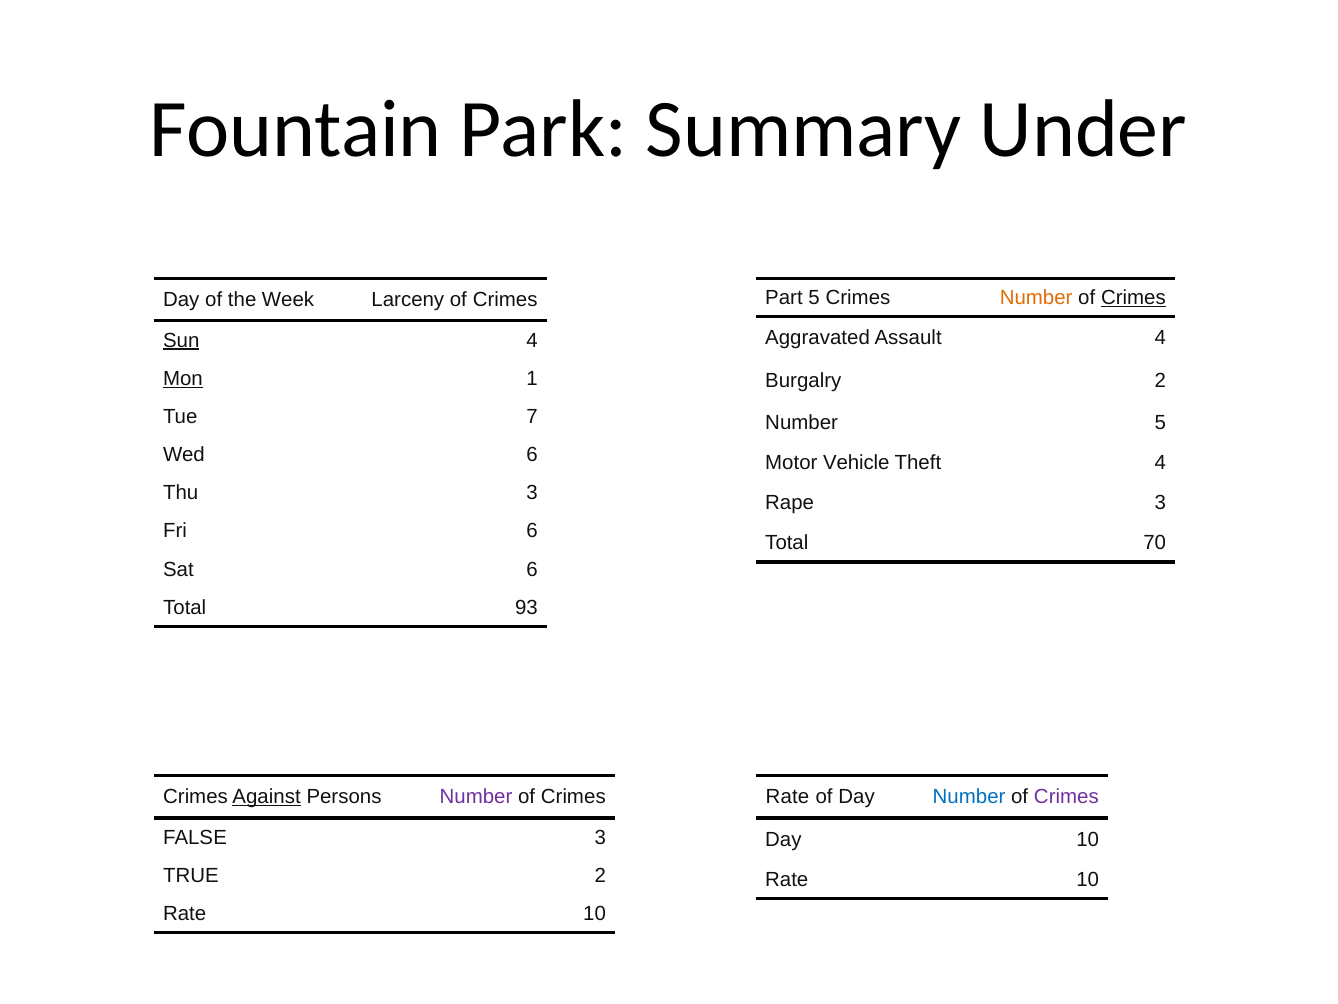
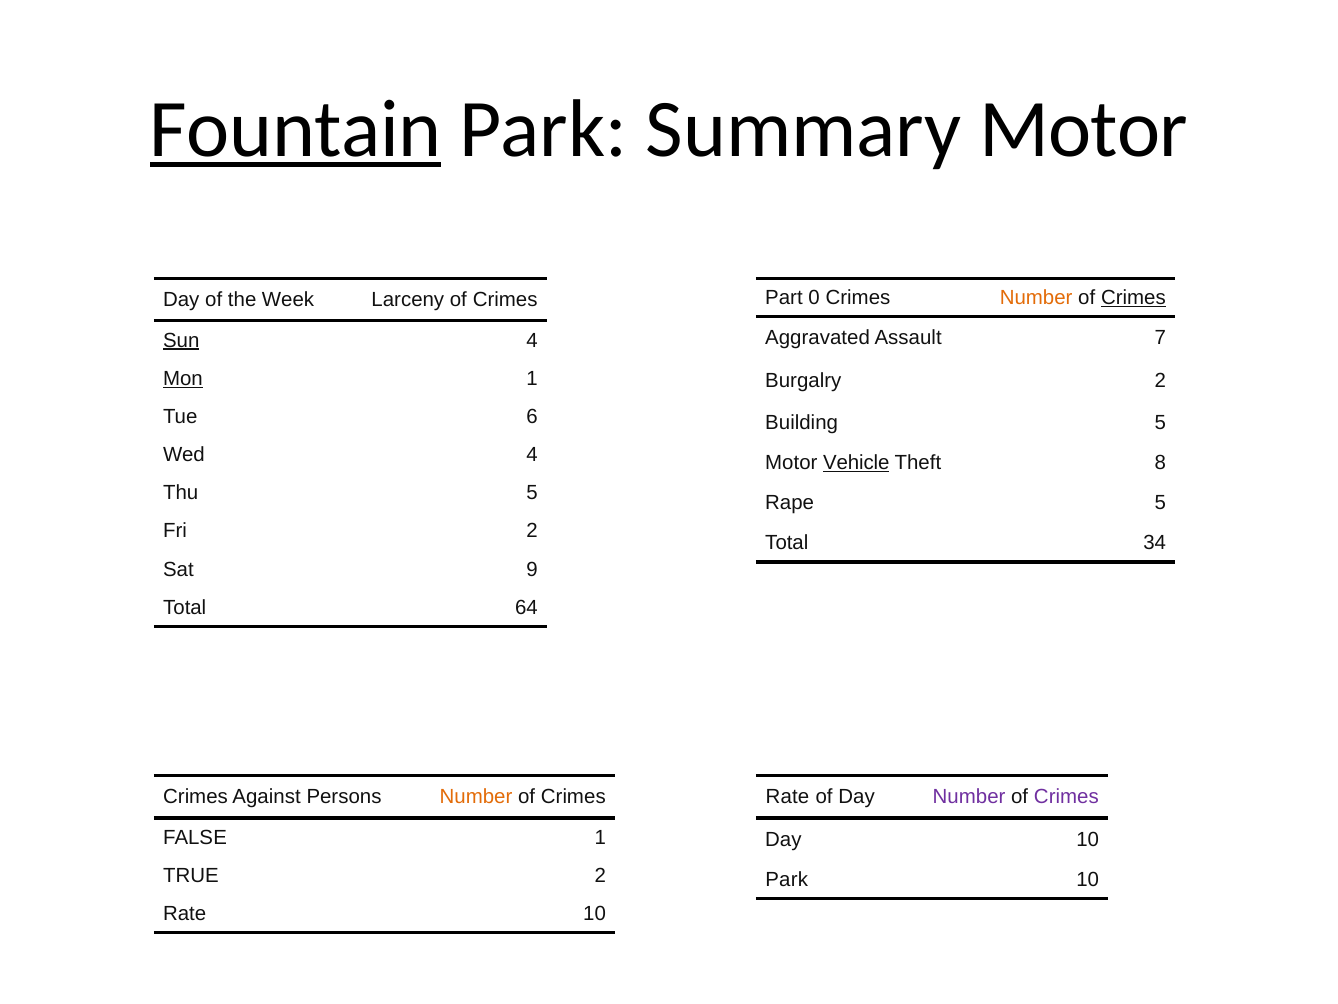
Fountain underline: none -> present
Summary Under: Under -> Motor
Part 5: 5 -> 0
Assault 4: 4 -> 7
7: 7 -> 6
Number at (802, 422): Number -> Building
Wed 6: 6 -> 4
Vehicle underline: none -> present
Theft 4: 4 -> 8
Thu 3: 3 -> 5
Rape 3: 3 -> 5
Fri 6: 6 -> 2
70: 70 -> 34
Sat 6: 6 -> 9
93: 93 -> 64
Against underline: present -> none
Number at (476, 797) colour: purple -> orange
Number at (969, 797) colour: blue -> purple
FALSE 3: 3 -> 1
Rate at (787, 879): Rate -> Park
